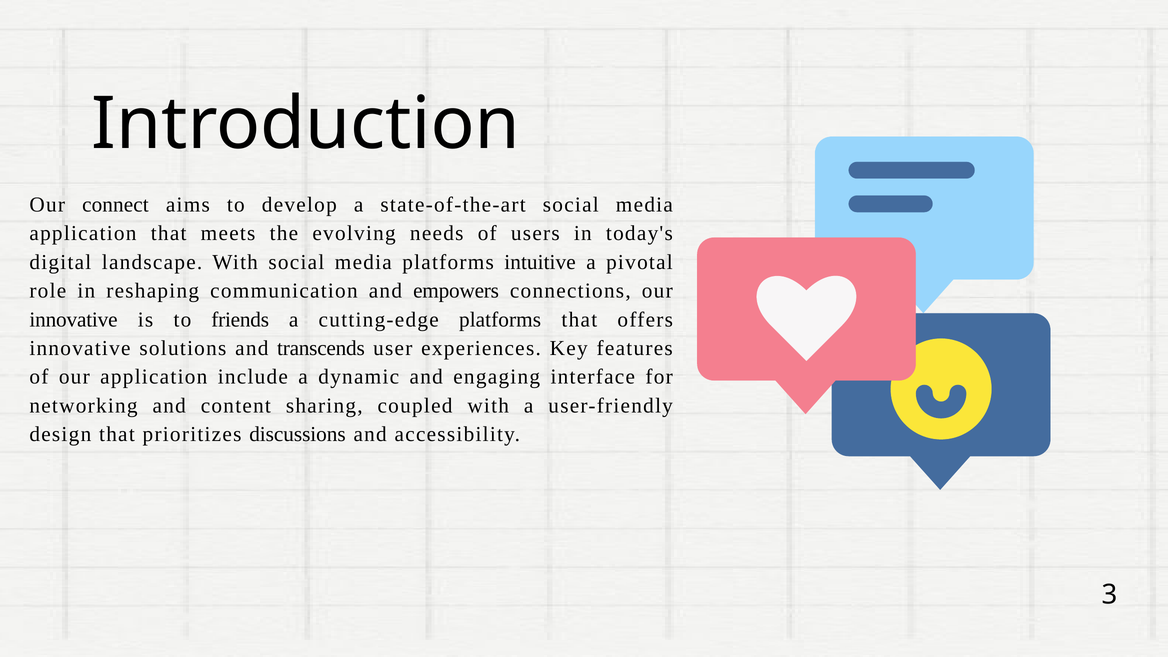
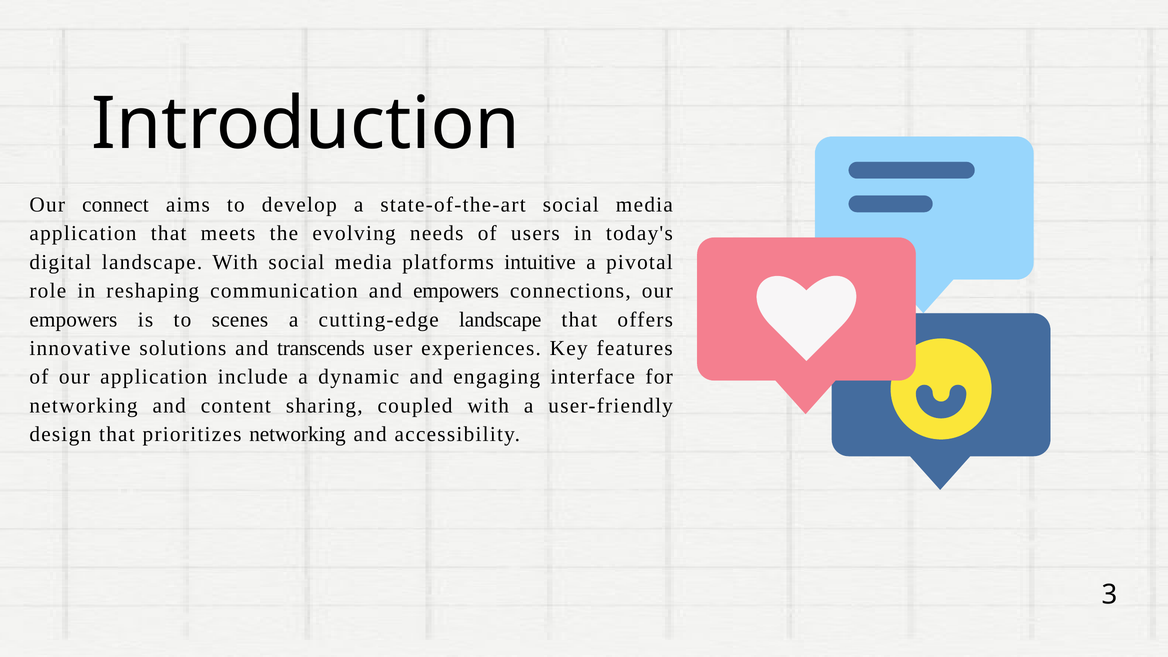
innovative at (74, 320): innovative -> empowers
friends: friends -> scenes
cutting-edge platforms: platforms -> landscape
prioritizes discussions: discussions -> networking
